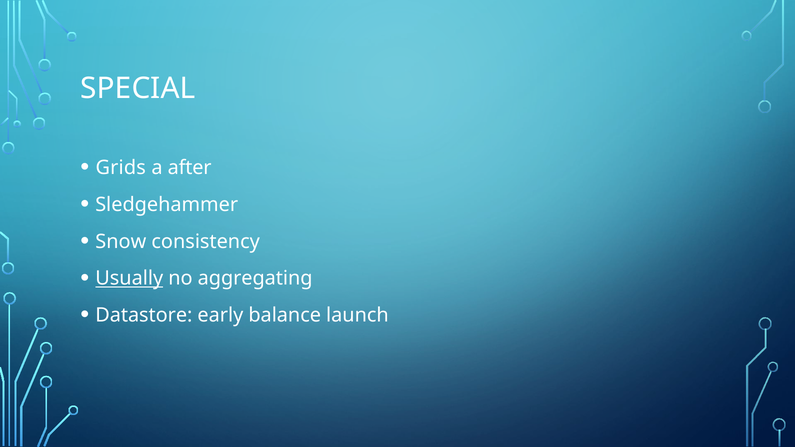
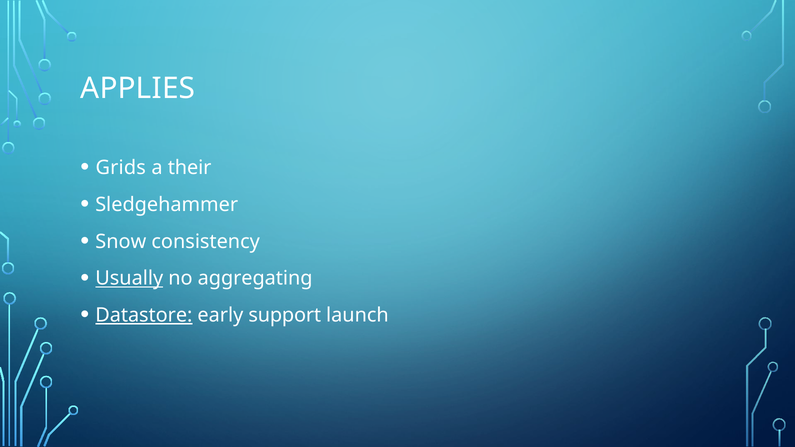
SPECIAL: SPECIAL -> APPLIES
after: after -> their
Datastore underline: none -> present
balance: balance -> support
